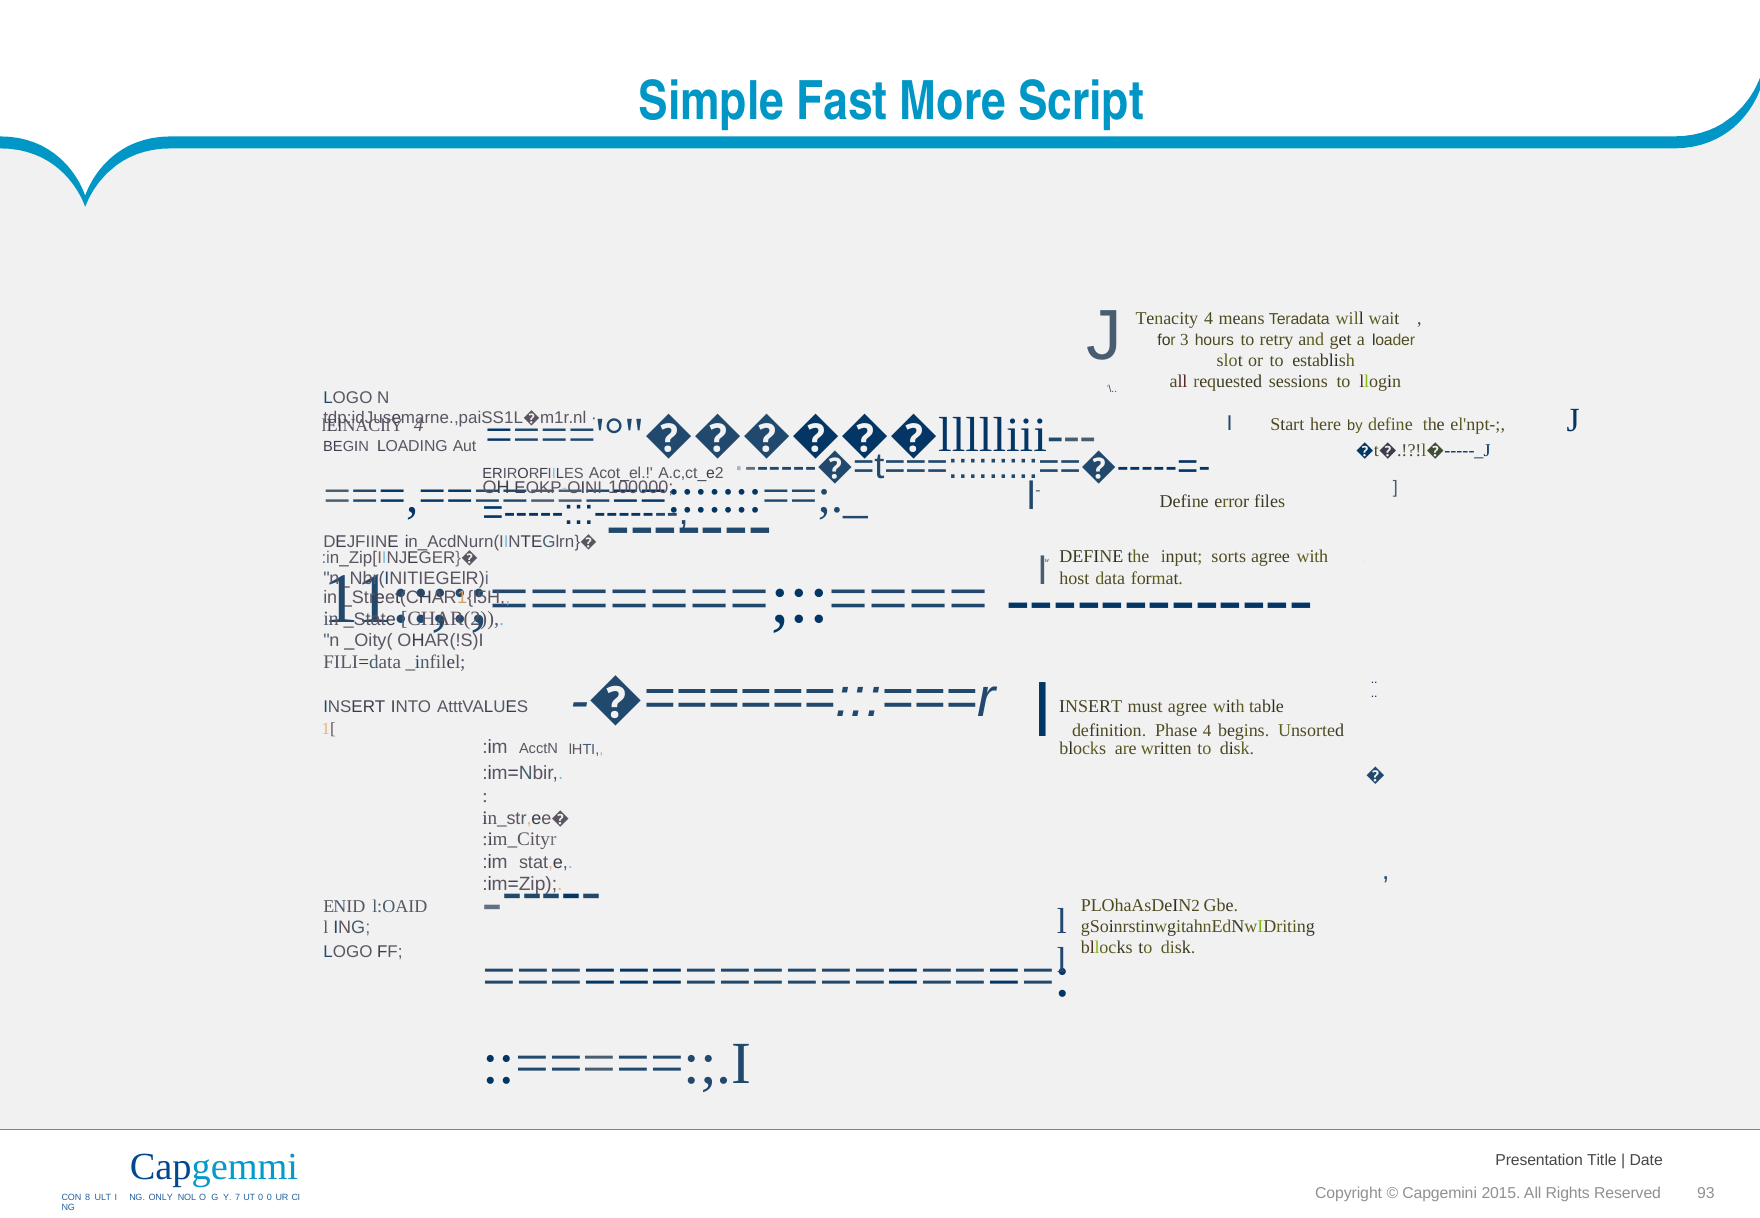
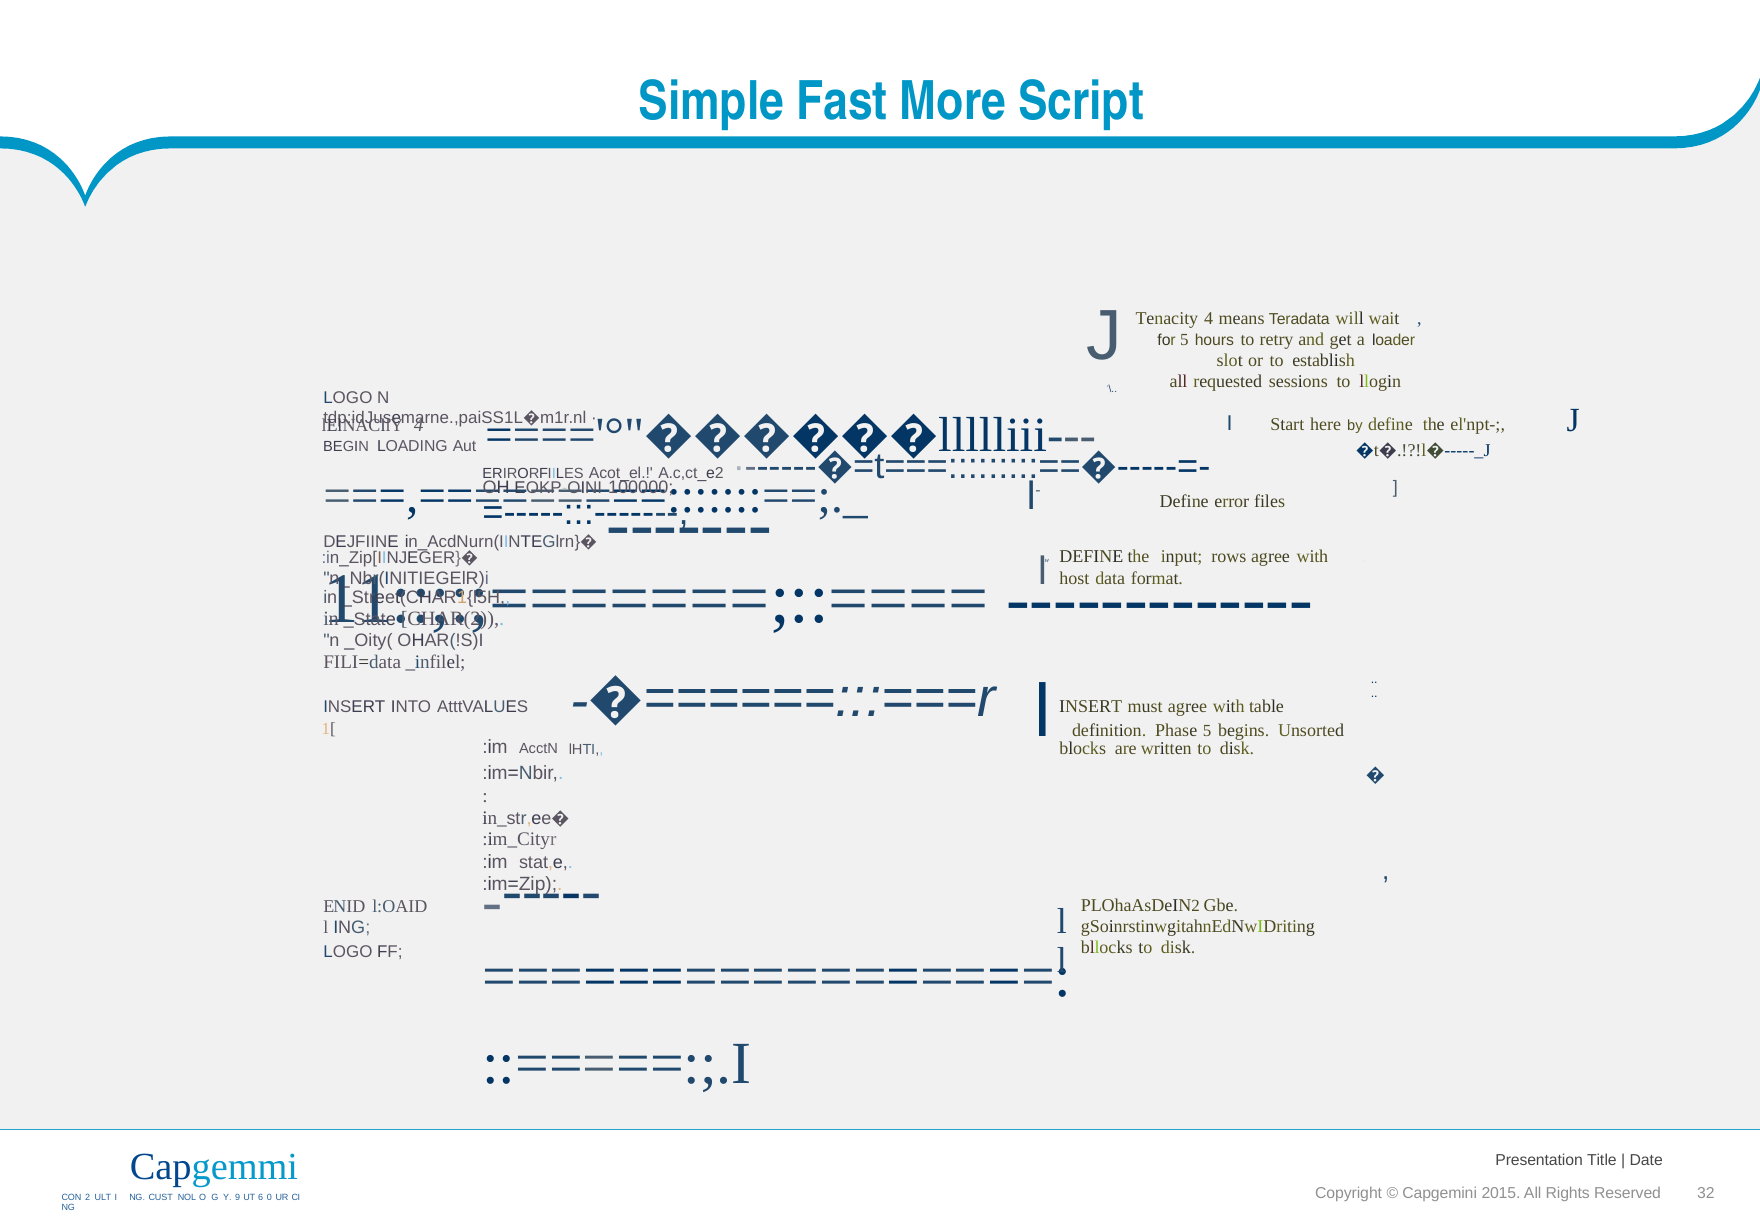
for 3: 3 -> 5
sorts: sorts -> rows
Phase 4: 4 -> 5
93: 93 -> 32
8: 8 -> 2
ONLY: ONLY -> CUST
7: 7 -> 9
UT 0: 0 -> 6
